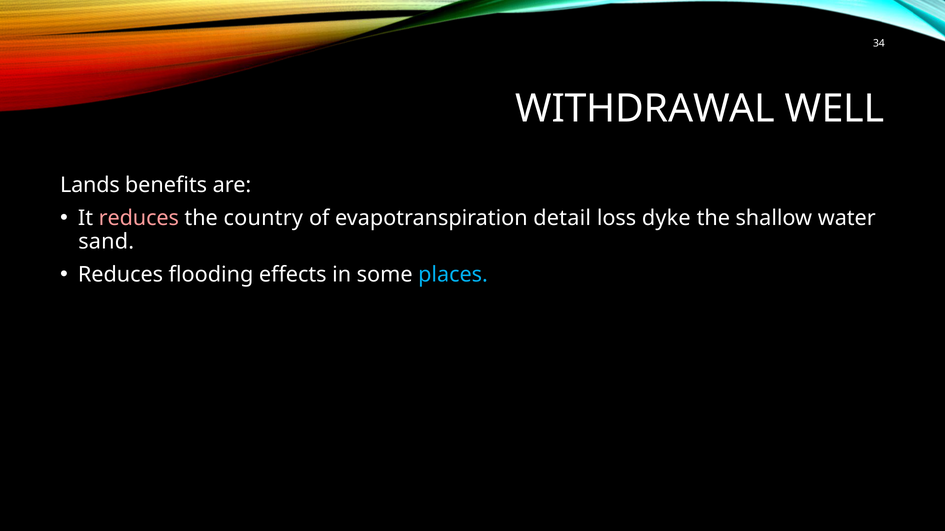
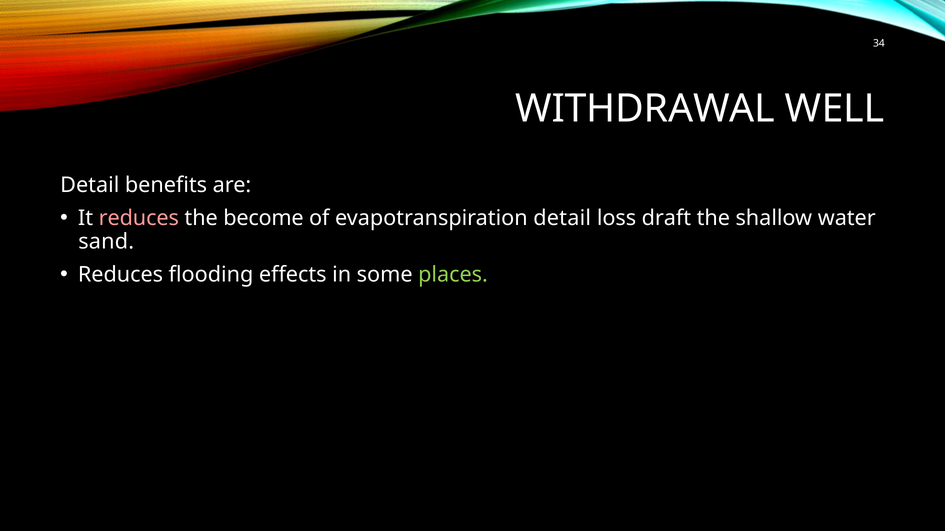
Lands at (90, 185): Lands -> Detail
country: country -> become
dyke: dyke -> draft
places colour: light blue -> light green
